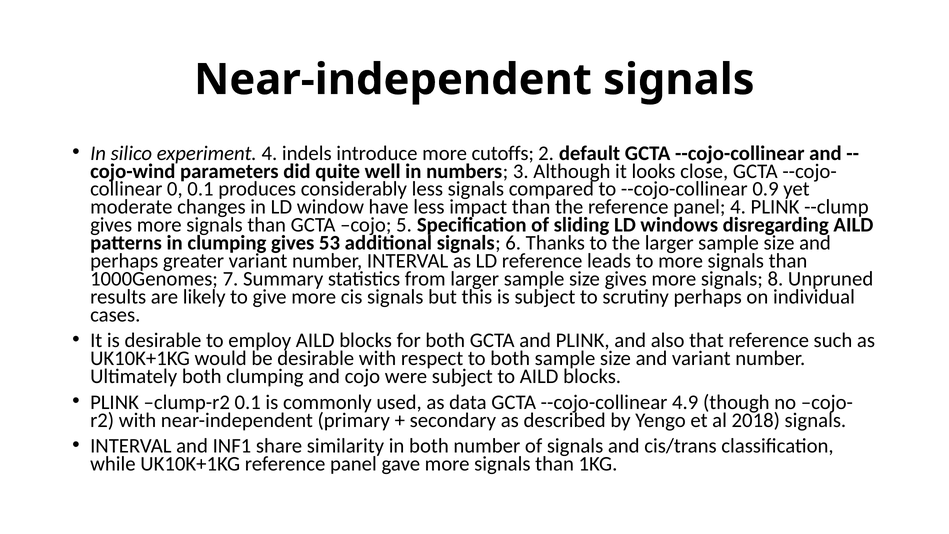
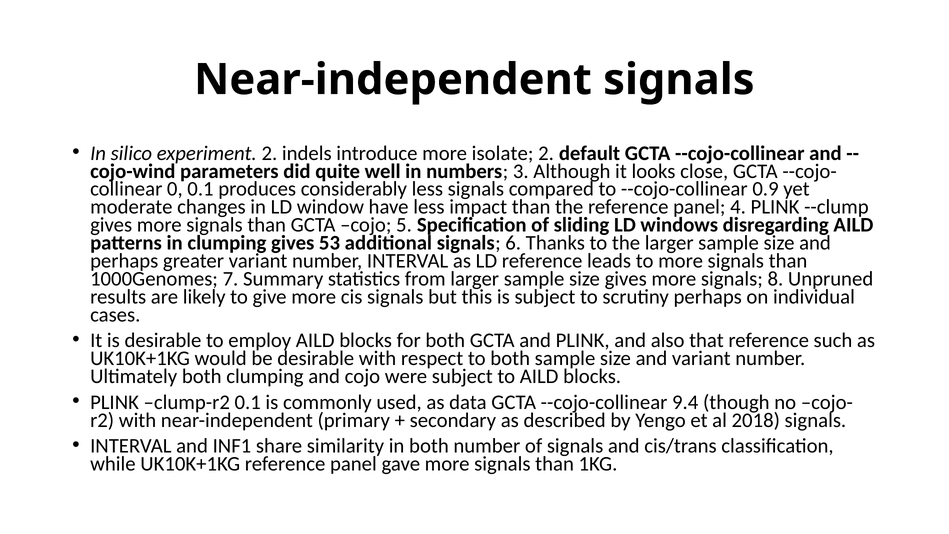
experiment 4: 4 -> 2
cutoffs: cutoffs -> isolate
4.9: 4.9 -> 9.4
